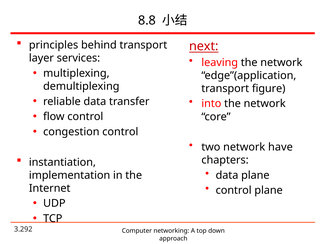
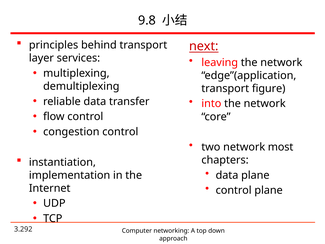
8.8: 8.8 -> 9.8
have: have -> most
